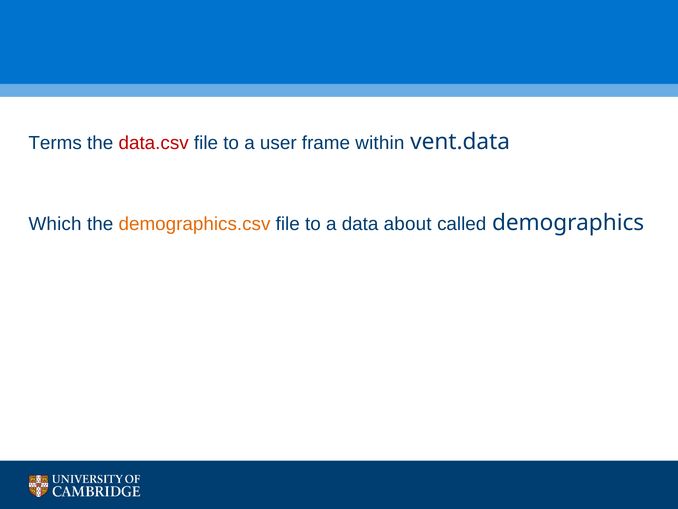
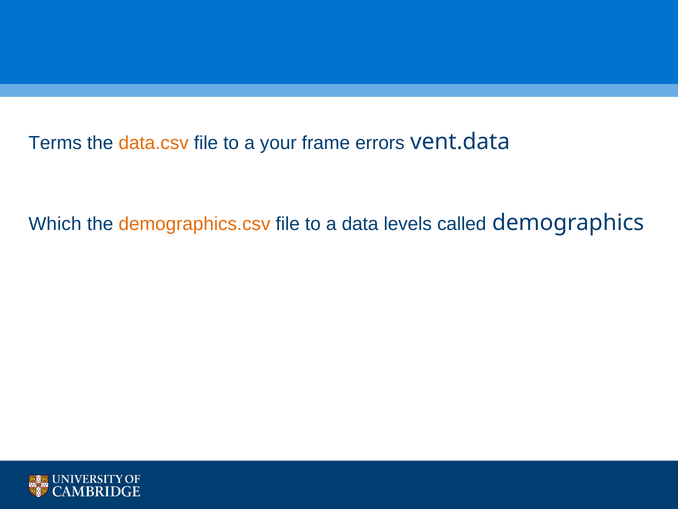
data.csv colour: red -> orange
user: user -> your
within: within -> errors
about: about -> levels
